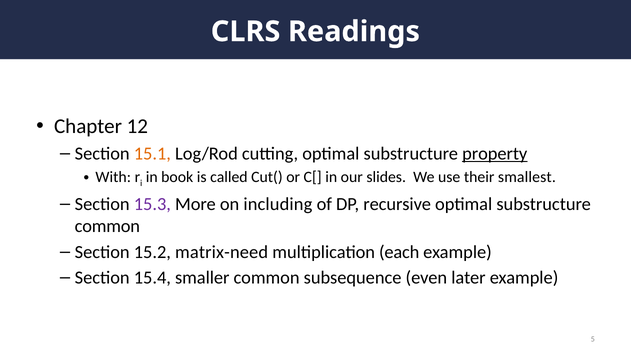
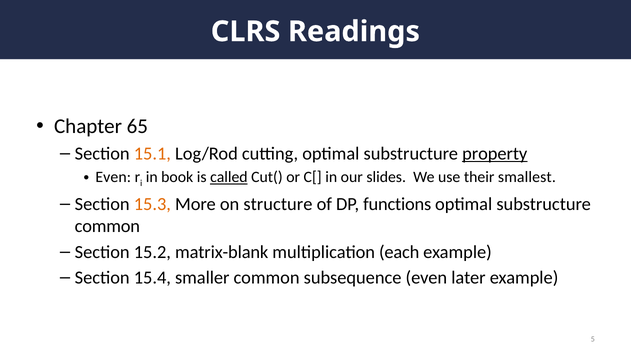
12: 12 -> 65
With at (113, 177): With -> Even
called underline: none -> present
15.3 colour: purple -> orange
including: including -> structure
recursive: recursive -> functions
matrix-need: matrix-need -> matrix-blank
